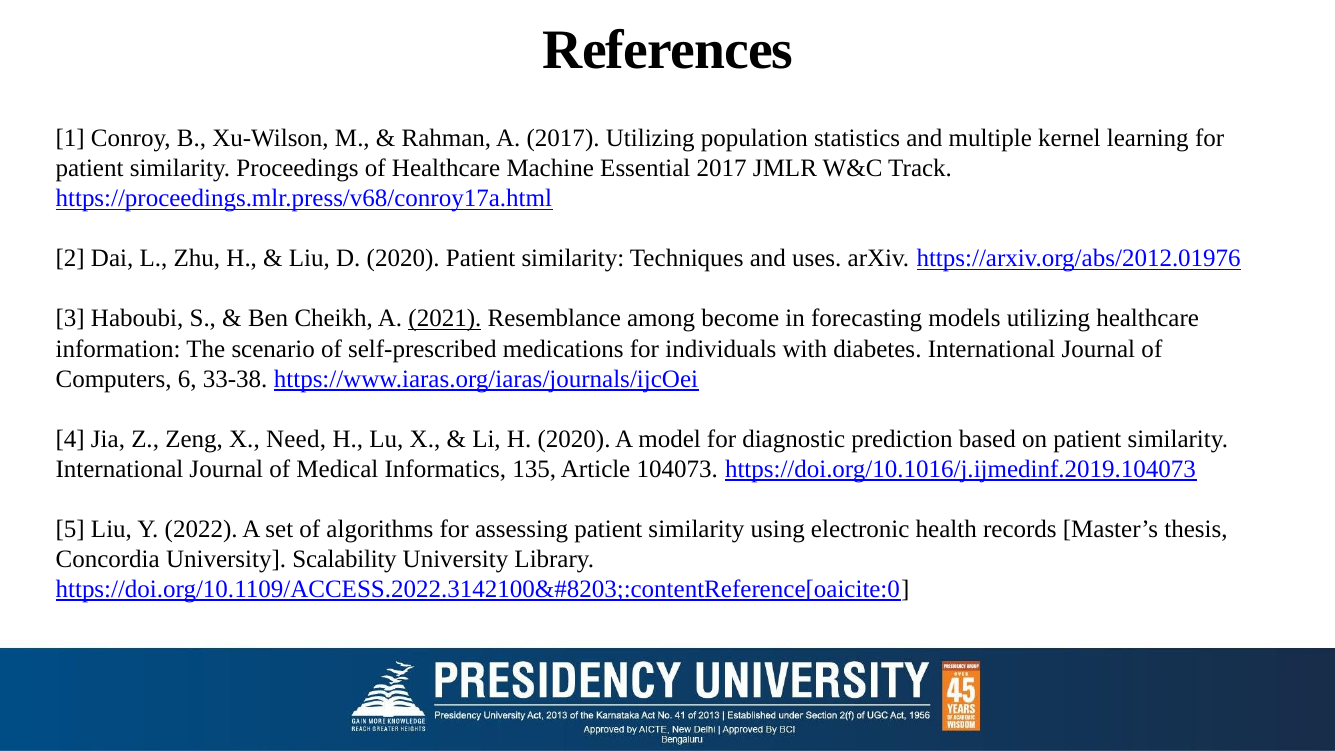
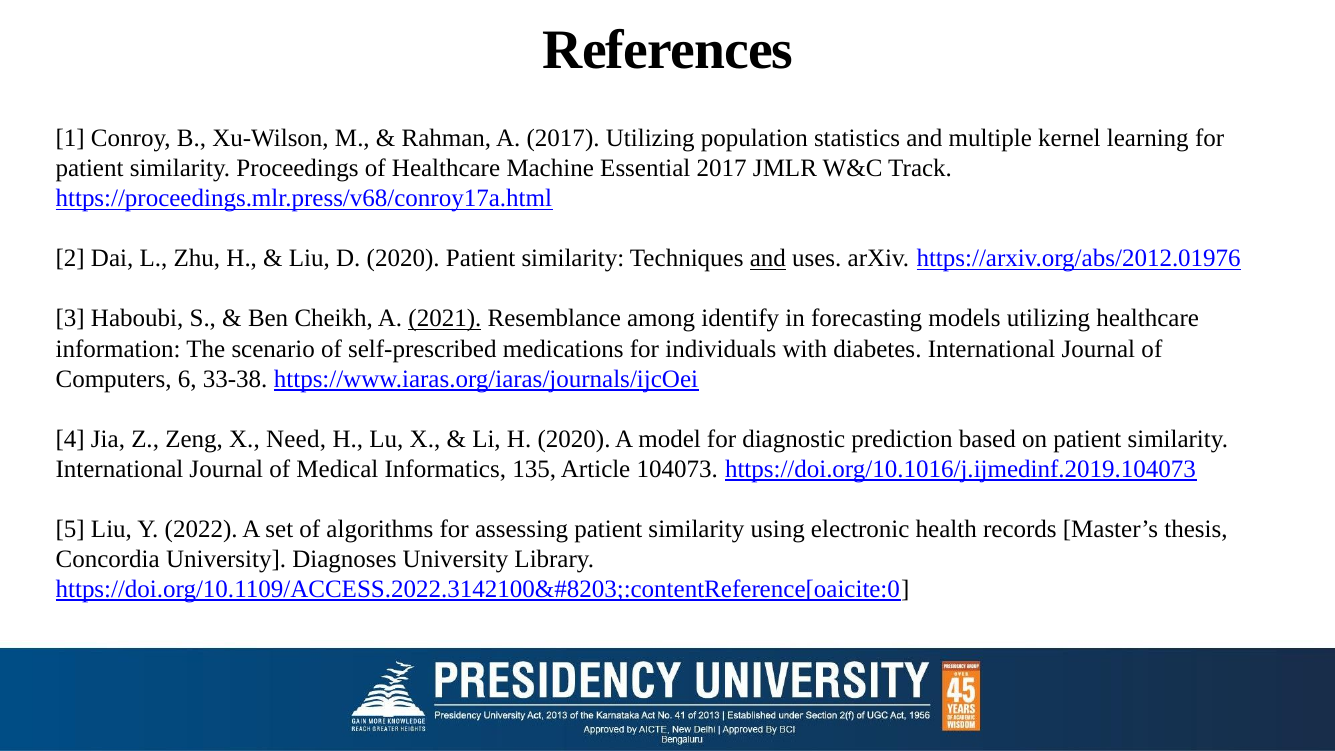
and at (768, 259) underline: none -> present
become: become -> identify
Scalability: Scalability -> Diagnoses
